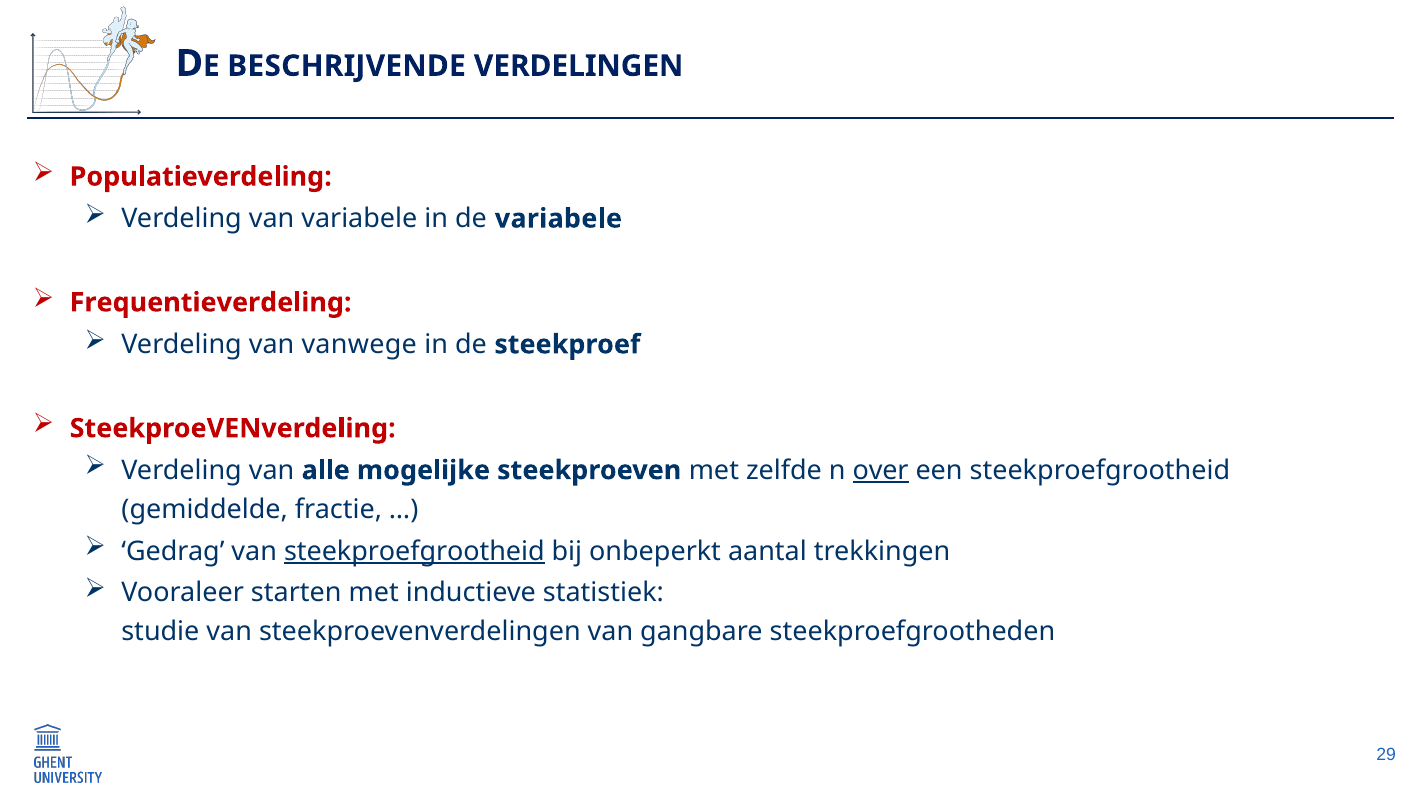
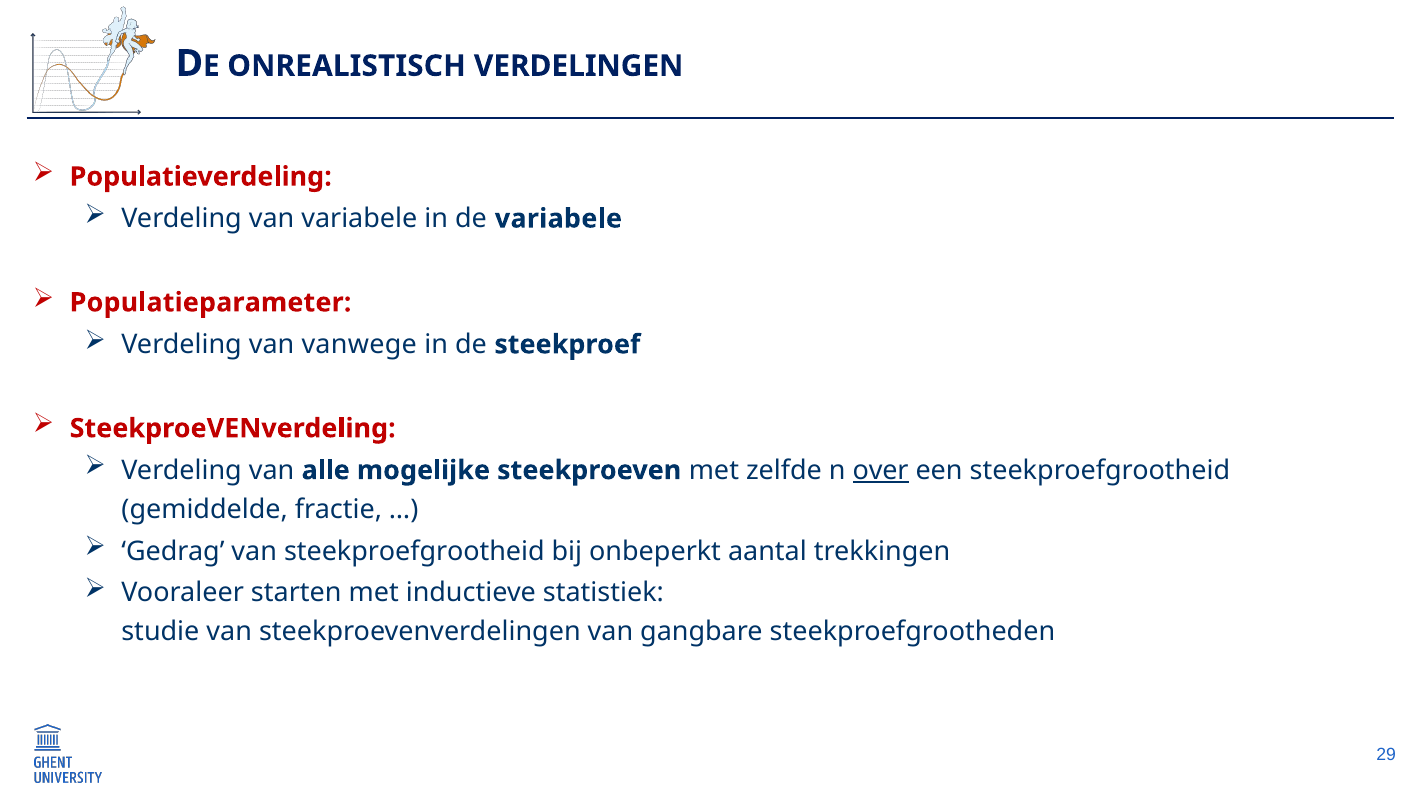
BESCHRIJVENDE: BESCHRIJVENDE -> ONREALISTISCH
Frequentieverdeling: Frequentieverdeling -> Populatieparameter
steekproefgrootheid at (414, 551) underline: present -> none
